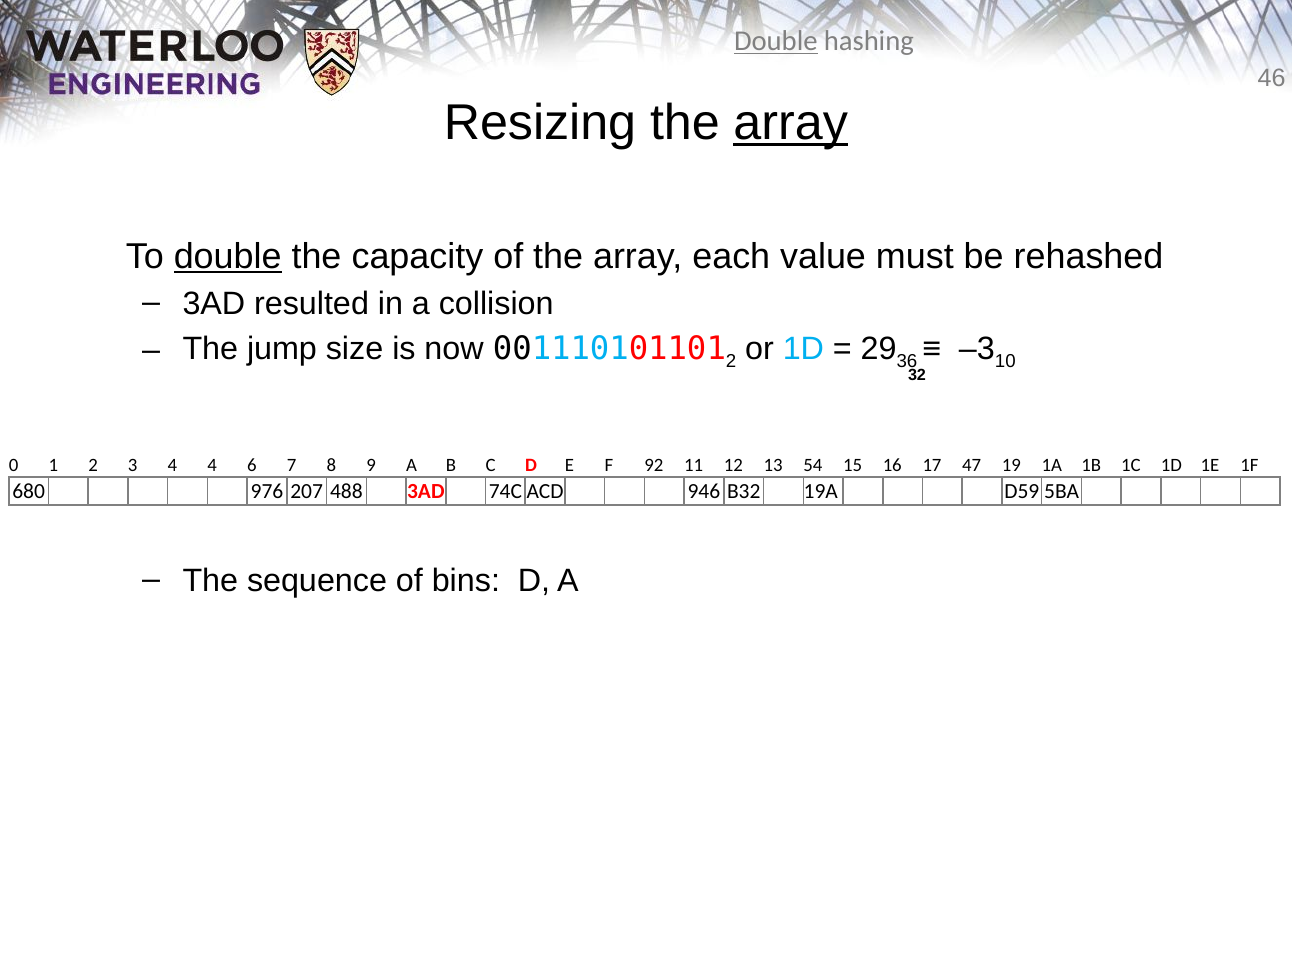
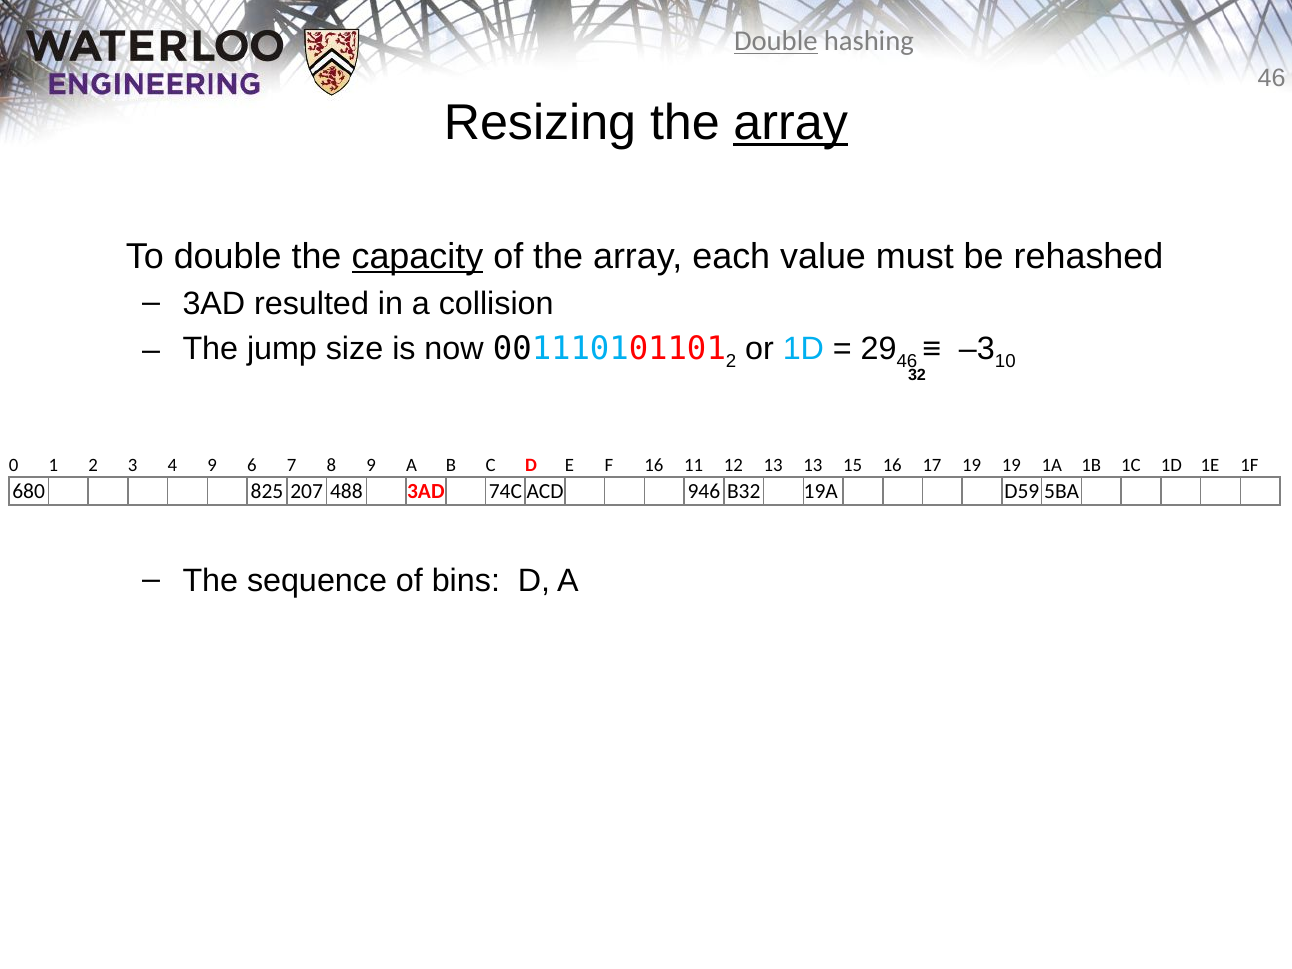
double at (228, 257) underline: present -> none
capacity underline: none -> present
36 at (907, 362): 36 -> 46
4 4: 4 -> 9
F 92: 92 -> 16
13 54: 54 -> 13
17 47: 47 -> 19
976: 976 -> 825
